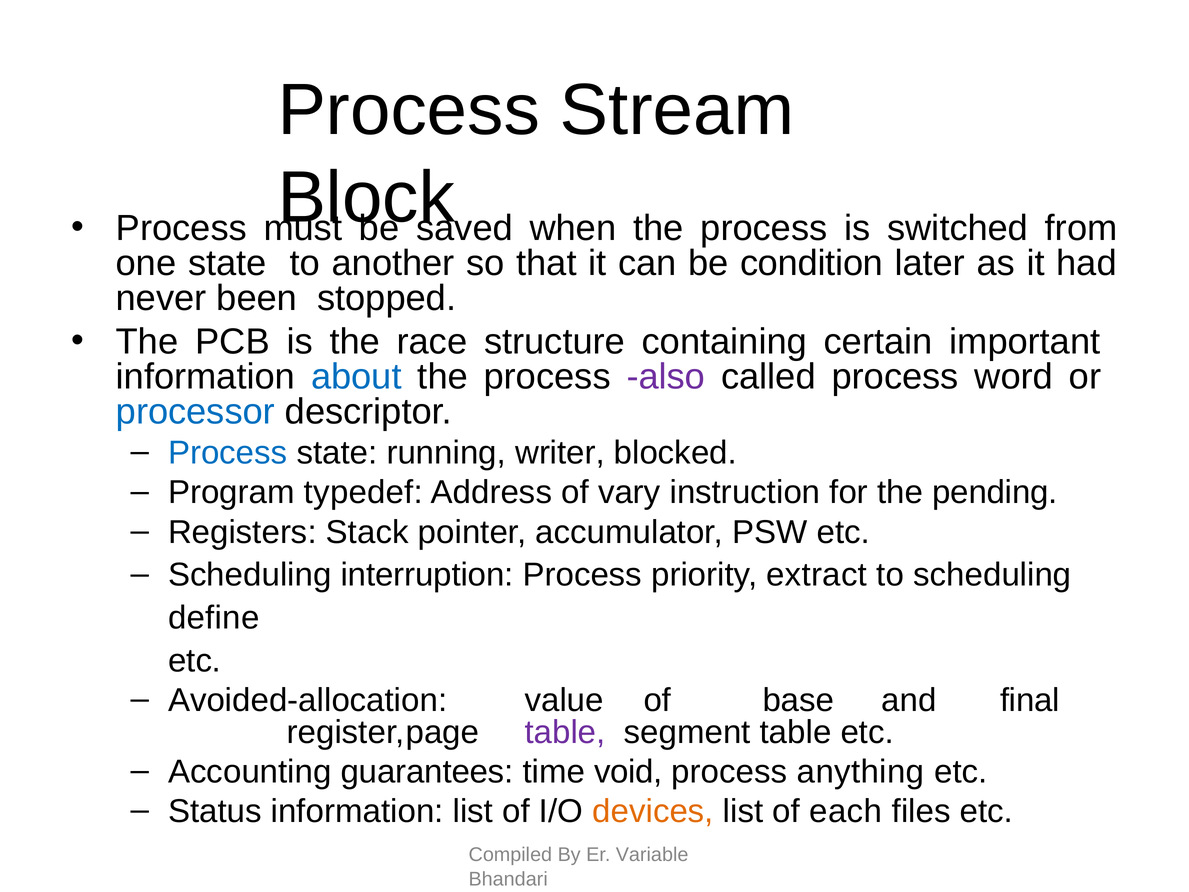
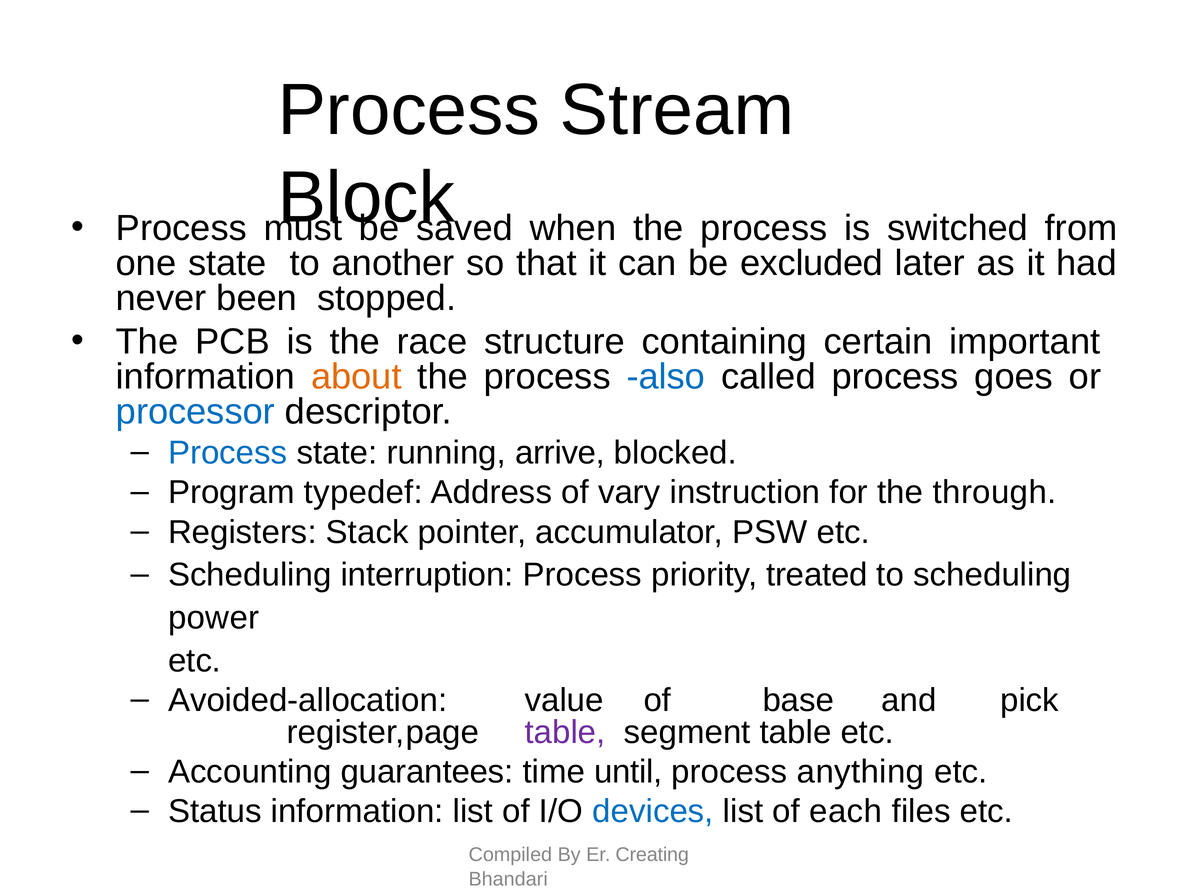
condition: condition -> excluded
about colour: blue -> orange
also colour: purple -> blue
word: word -> goes
writer: writer -> arrive
pending: pending -> through
extract: extract -> treated
define: define -> power
final: final -> pick
void: void -> until
devices colour: orange -> blue
Variable: Variable -> Creating
